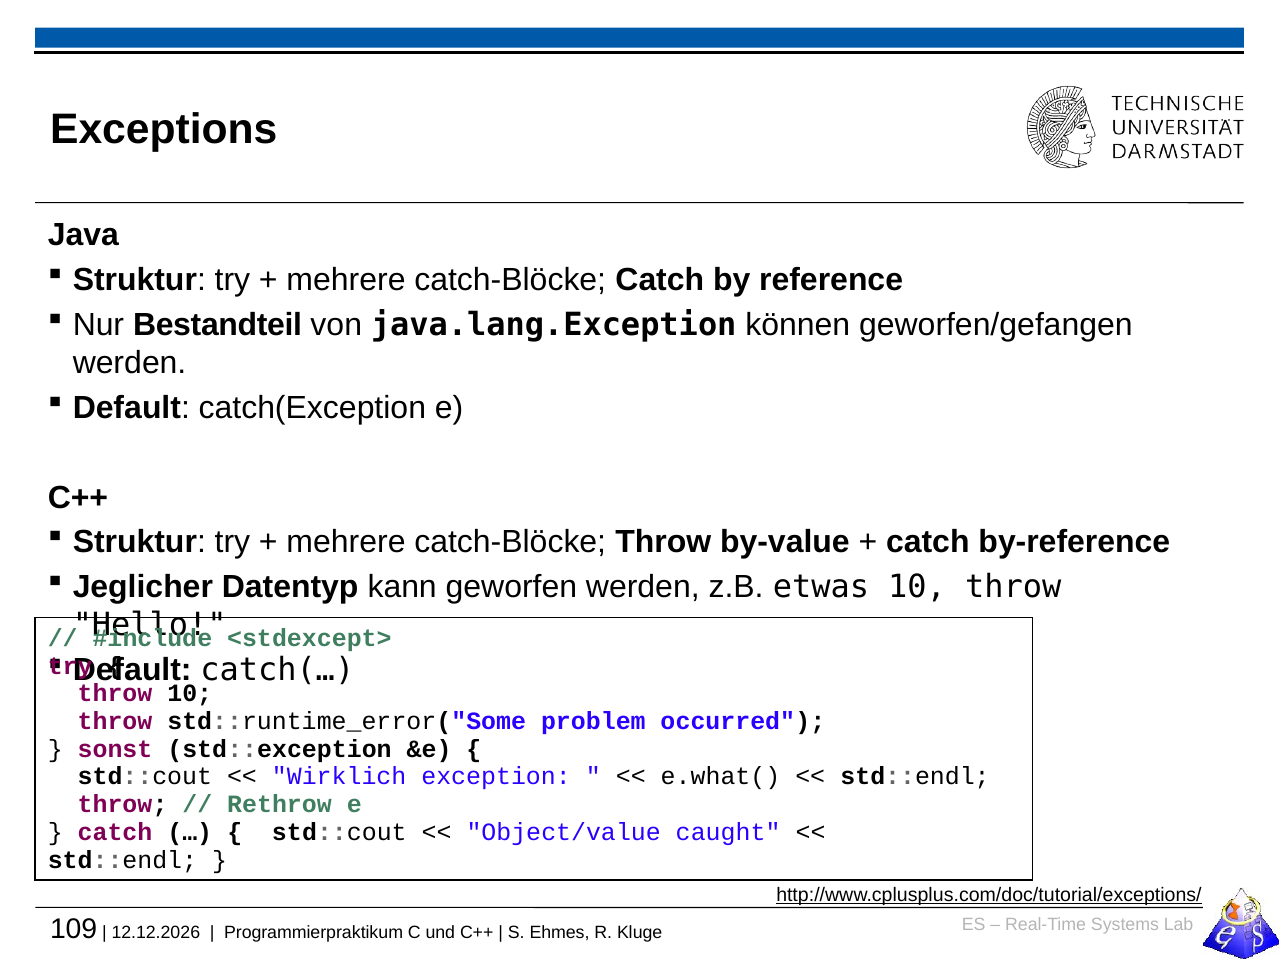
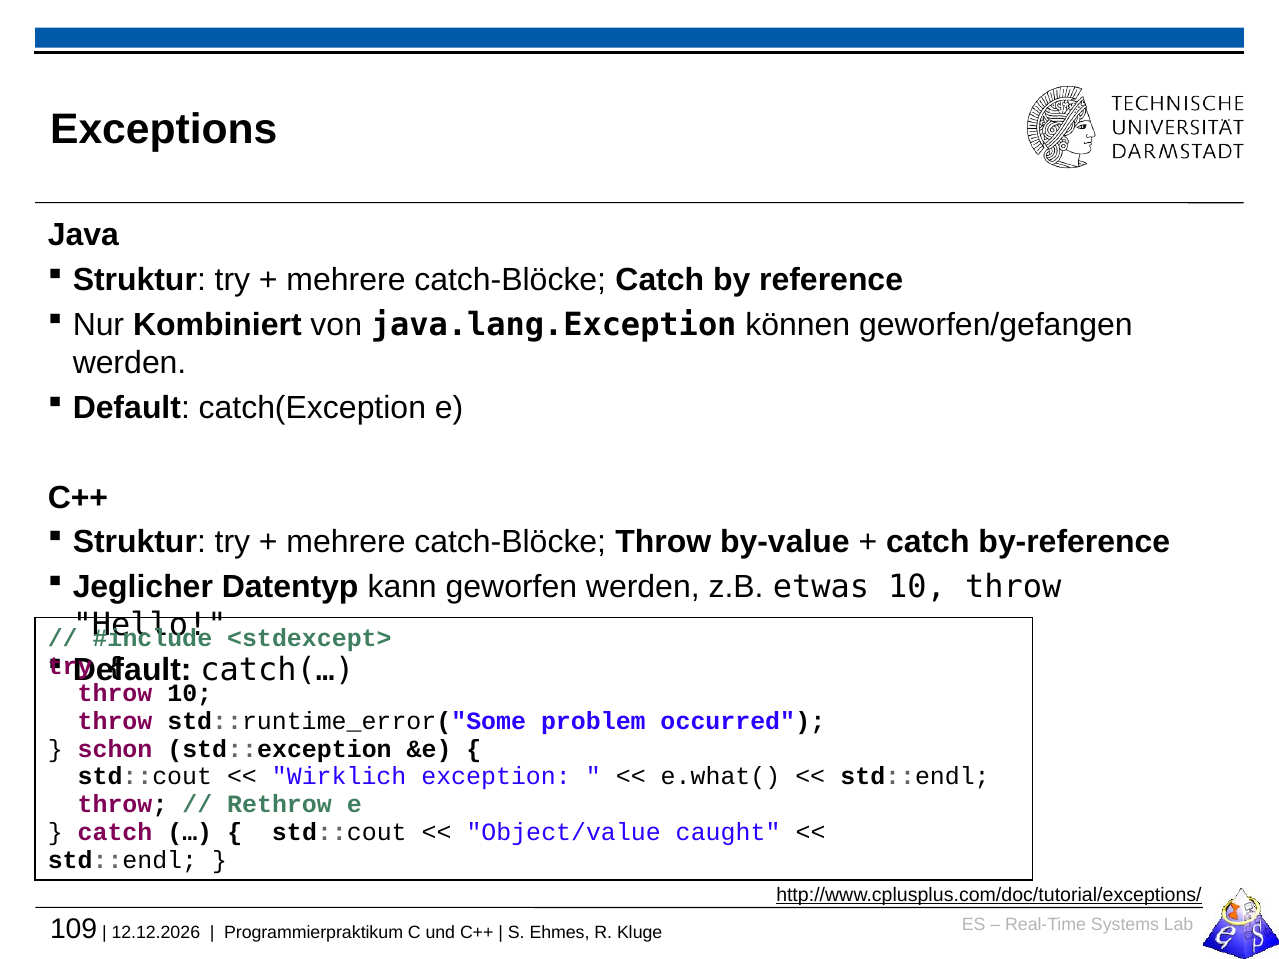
Bestandteil: Bestandteil -> Kombiniert
sonst: sonst -> schon
